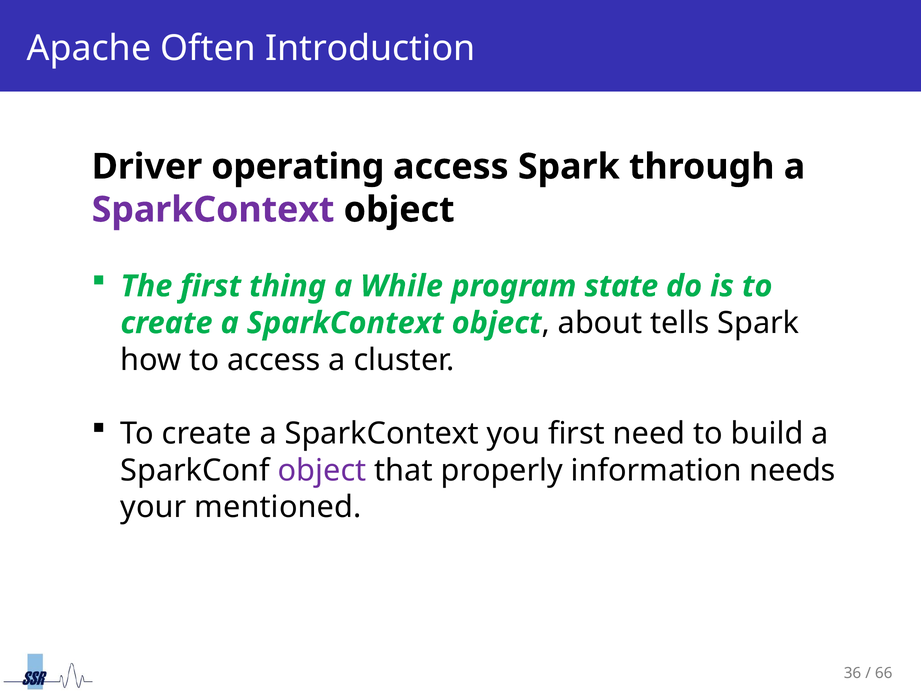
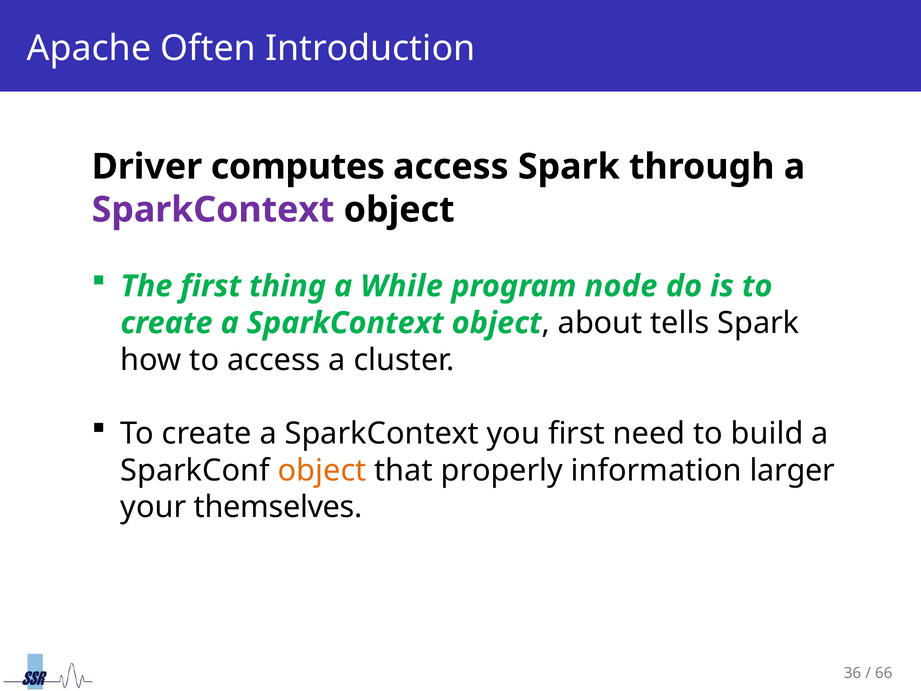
operating: operating -> computes
state: state -> node
object at (322, 470) colour: purple -> orange
needs: needs -> larger
mentioned: mentioned -> themselves
